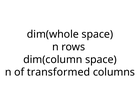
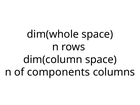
transformed: transformed -> components
